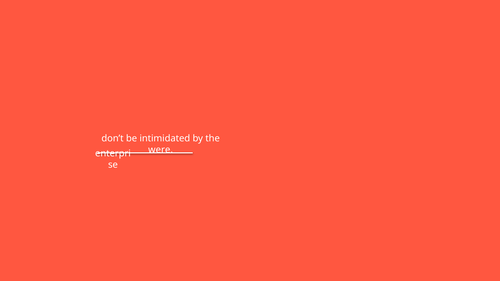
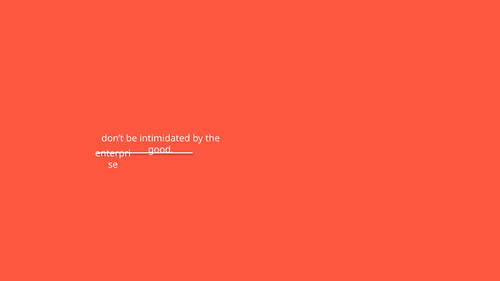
were: were -> good
